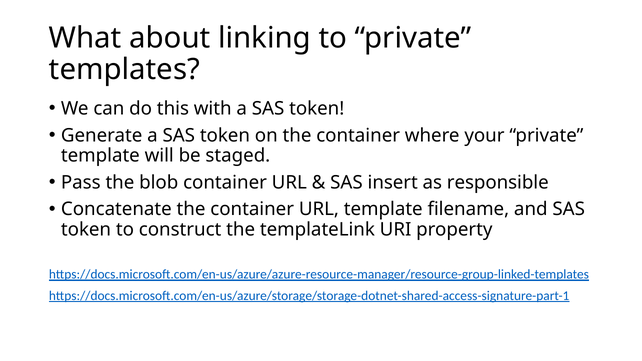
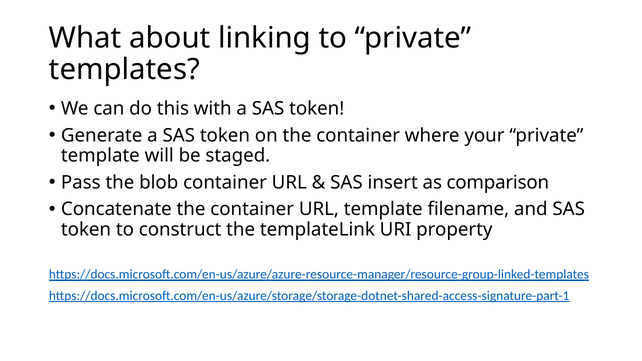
responsible: responsible -> comparison
